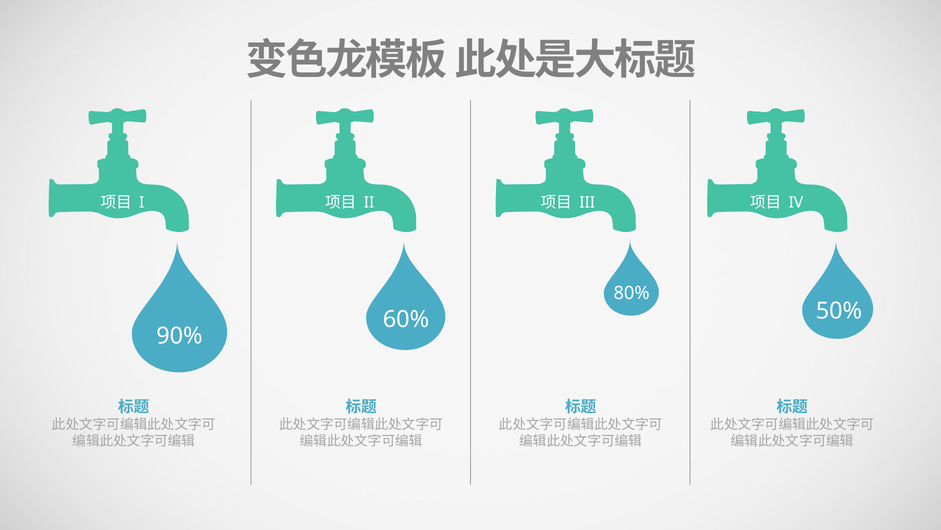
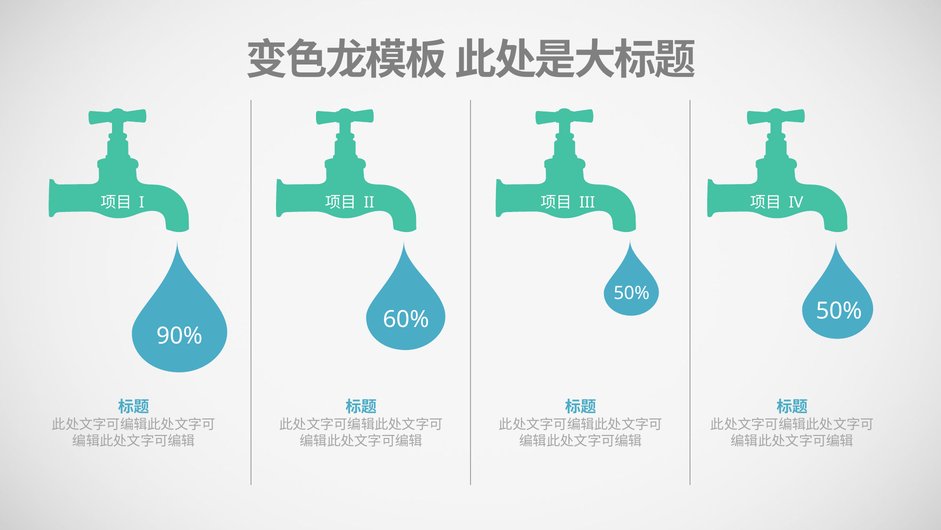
80% at (632, 293): 80% -> 50%
